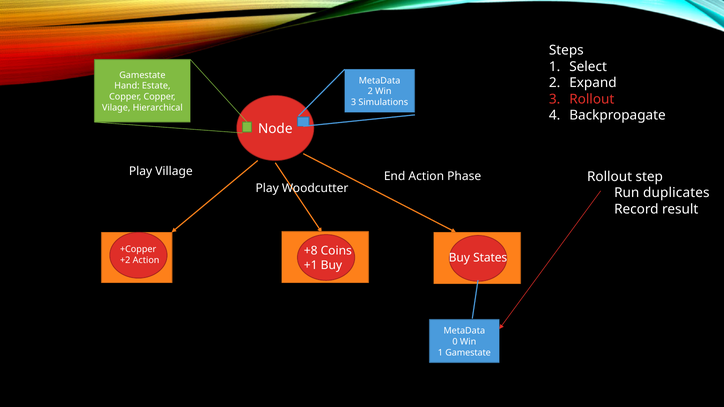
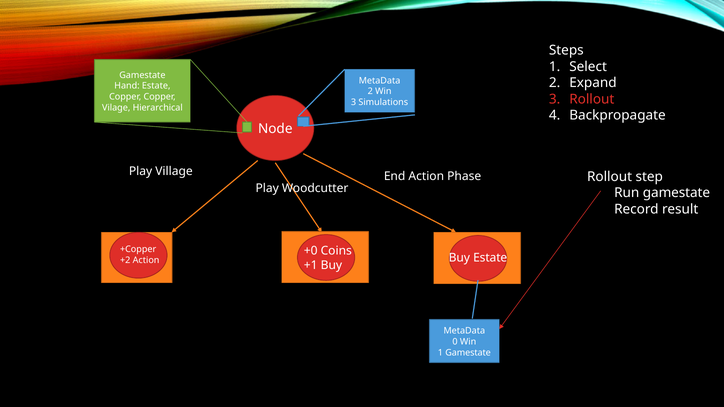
Run duplicates: duplicates -> gamestate
+8: +8 -> +0
Buy States: States -> Estate
